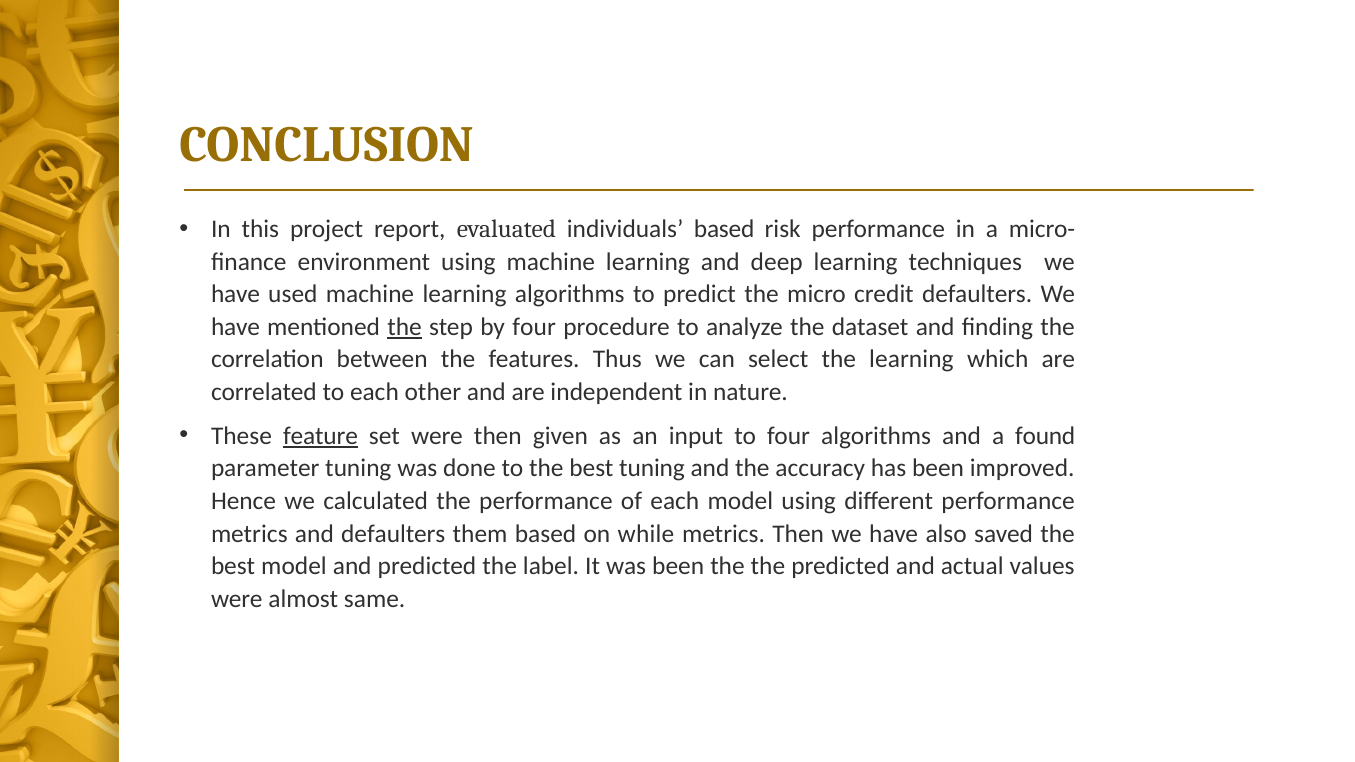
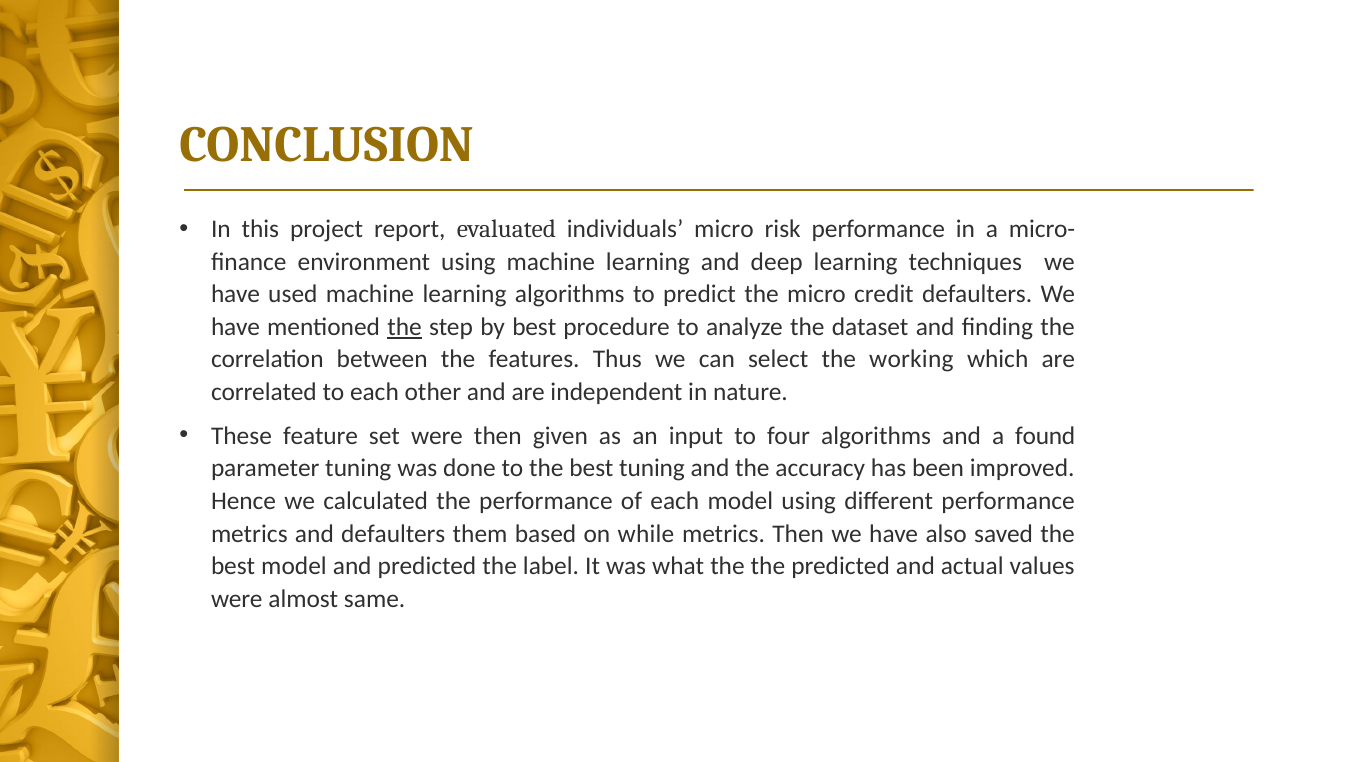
individuals based: based -> micro
by four: four -> best
the learning: learning -> working
feature underline: present -> none
was been: been -> what
